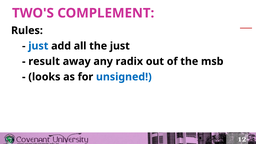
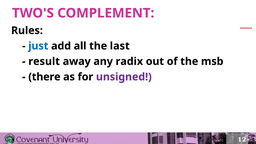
the just: just -> last
looks: looks -> there
unsigned colour: blue -> purple
